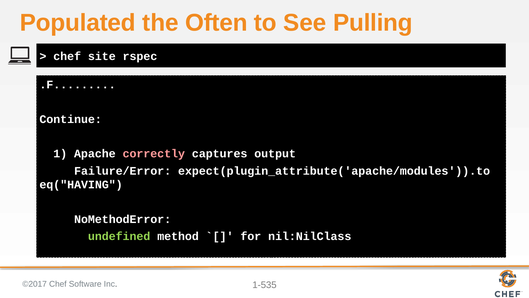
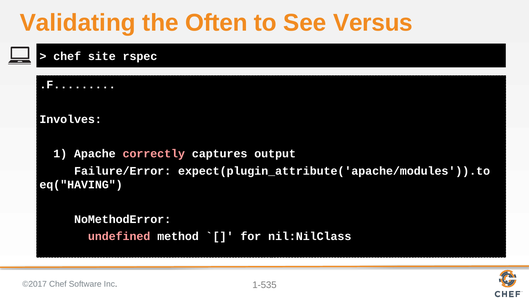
Populated: Populated -> Validating
Pulling: Pulling -> Versus
Continue: Continue -> Involves
undefined colour: light green -> pink
